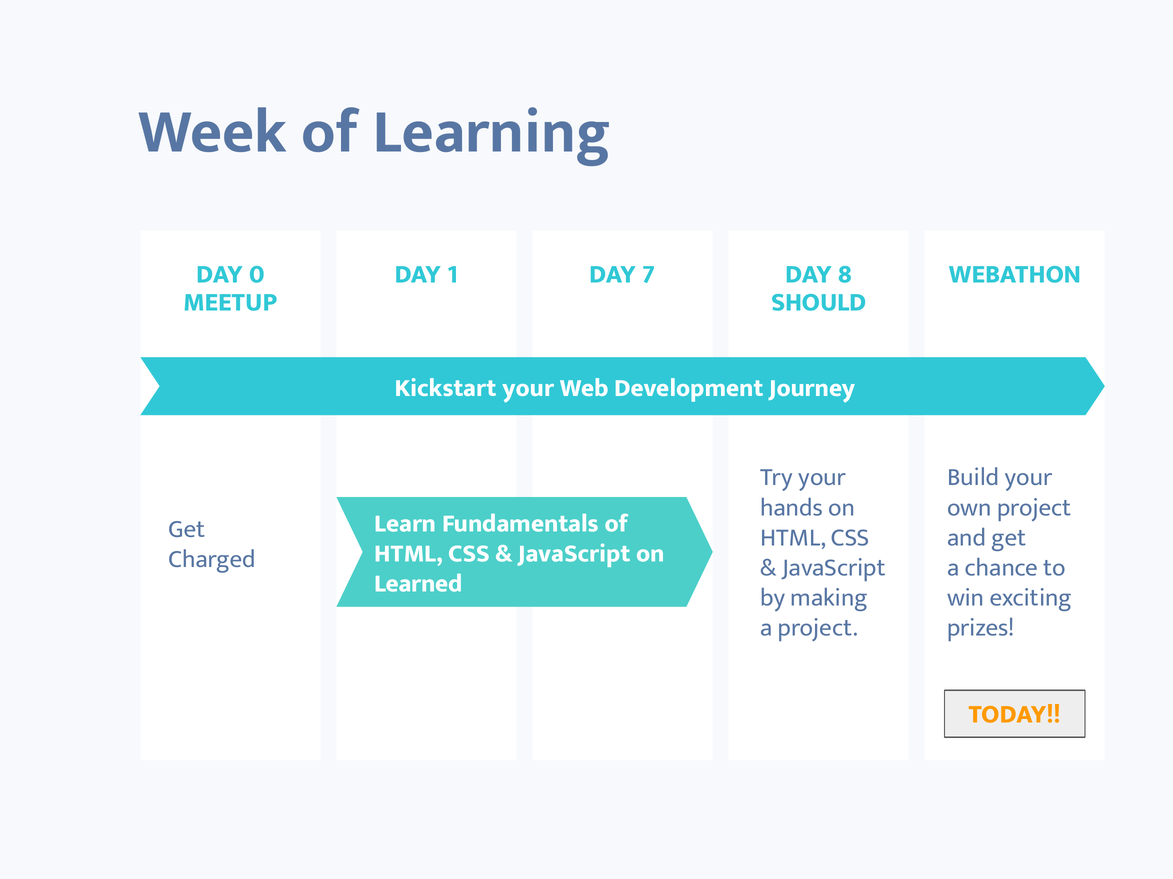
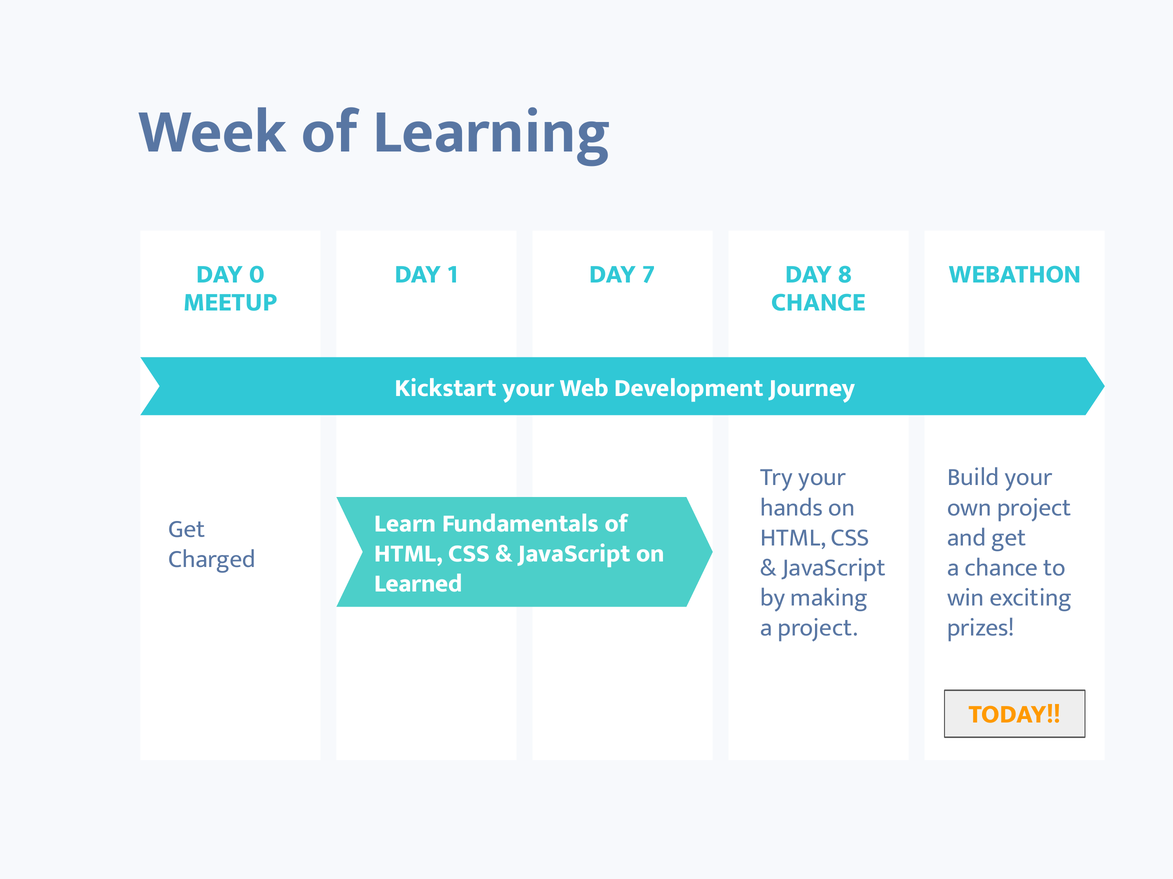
SHOULD at (819, 303): SHOULD -> CHANCE
